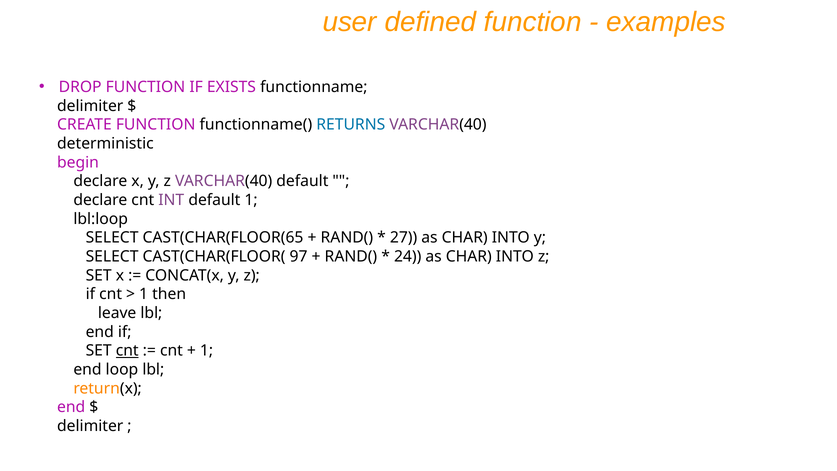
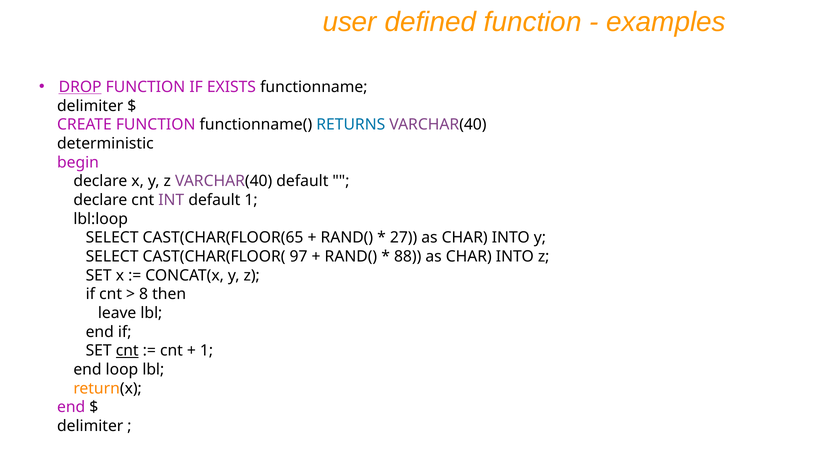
DROP underline: none -> present
24: 24 -> 88
1 at (144, 294): 1 -> 8
